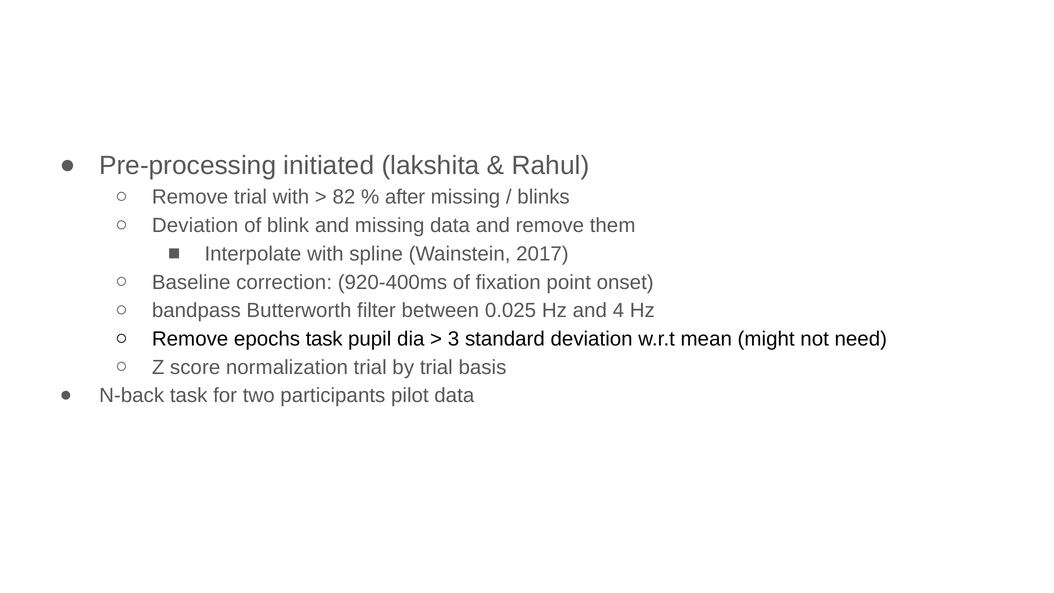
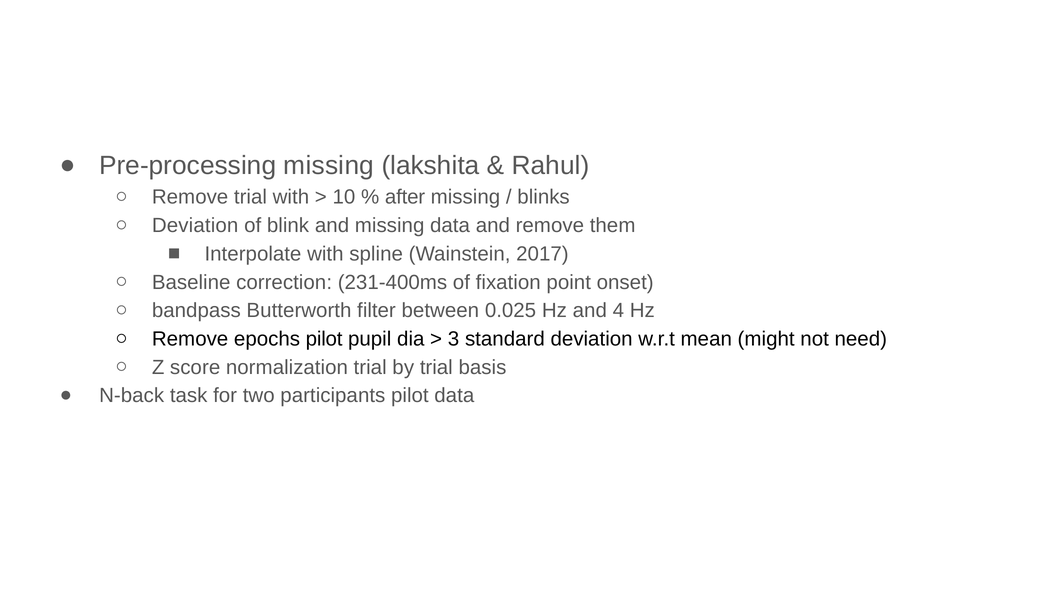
Pre-processing initiated: initiated -> missing
82: 82 -> 10
920-400ms: 920-400ms -> 231-400ms
epochs task: task -> pilot
